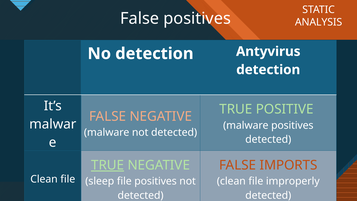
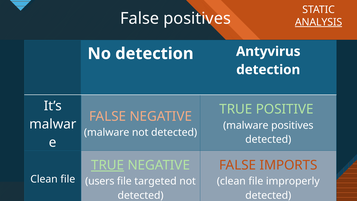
ANALYSIS underline: none -> present
sleep: sleep -> users
file positives: positives -> targeted
